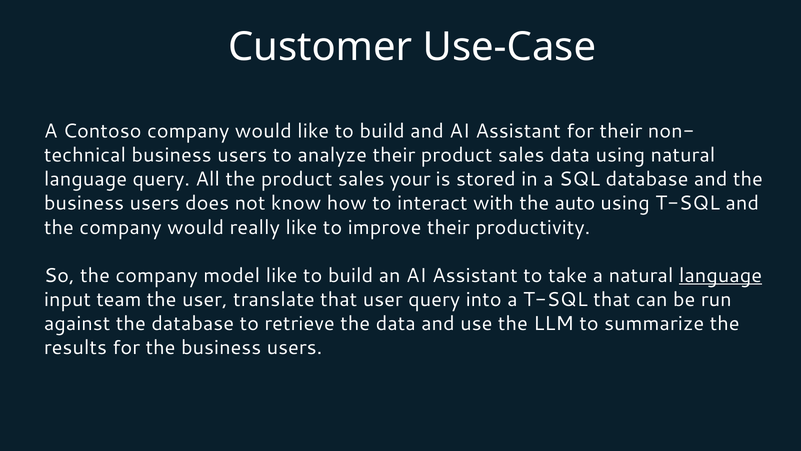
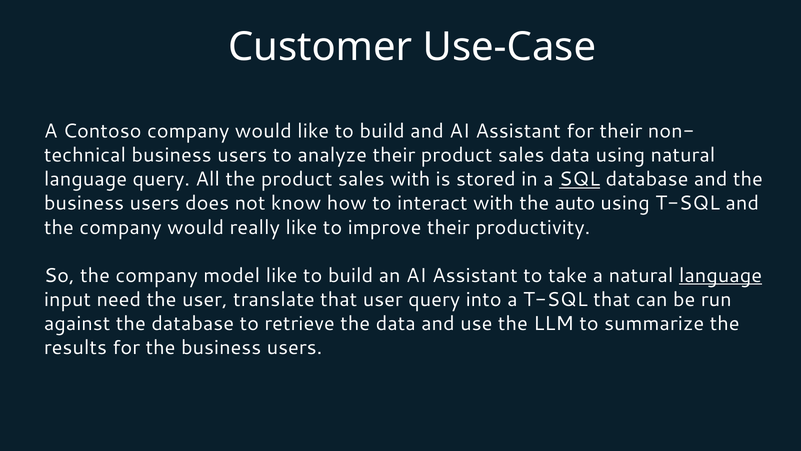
sales your: your -> with
SQL underline: none -> present
team: team -> need
